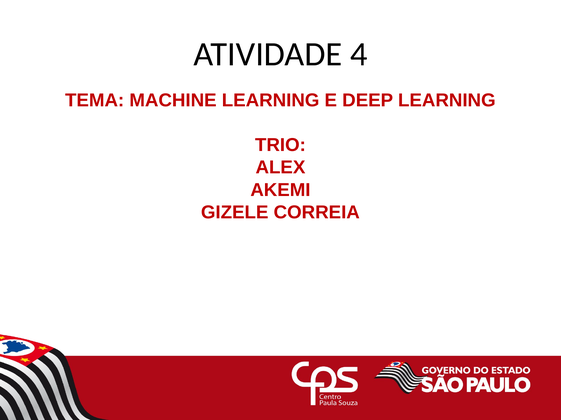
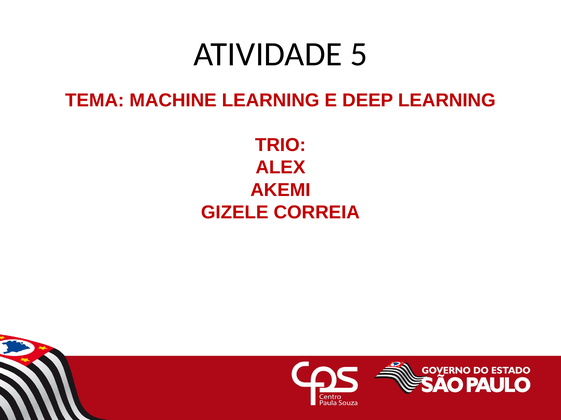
4: 4 -> 5
